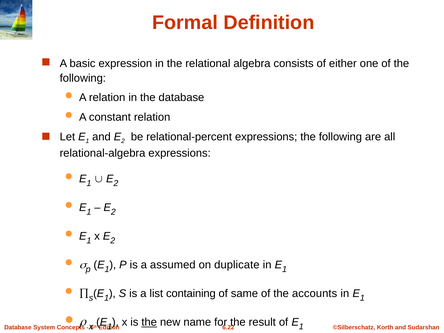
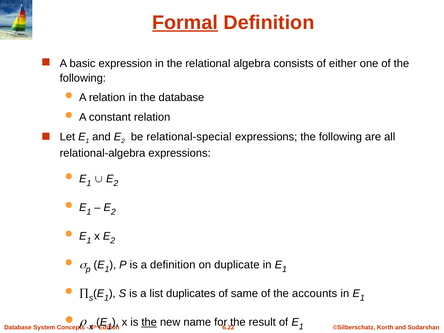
Formal underline: none -> present
relational-percent: relational-percent -> relational-special
a assumed: assumed -> definition
containing: containing -> duplicates
